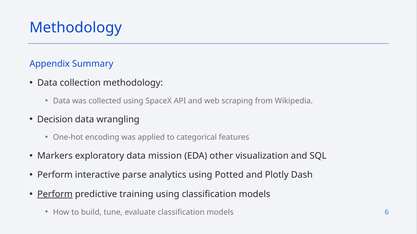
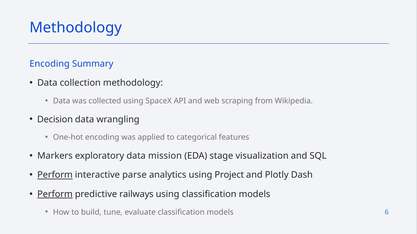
Appendix at (50, 64): Appendix -> Encoding
other: other -> stage
Perform at (55, 175) underline: none -> present
Potted: Potted -> Project
training: training -> railways
